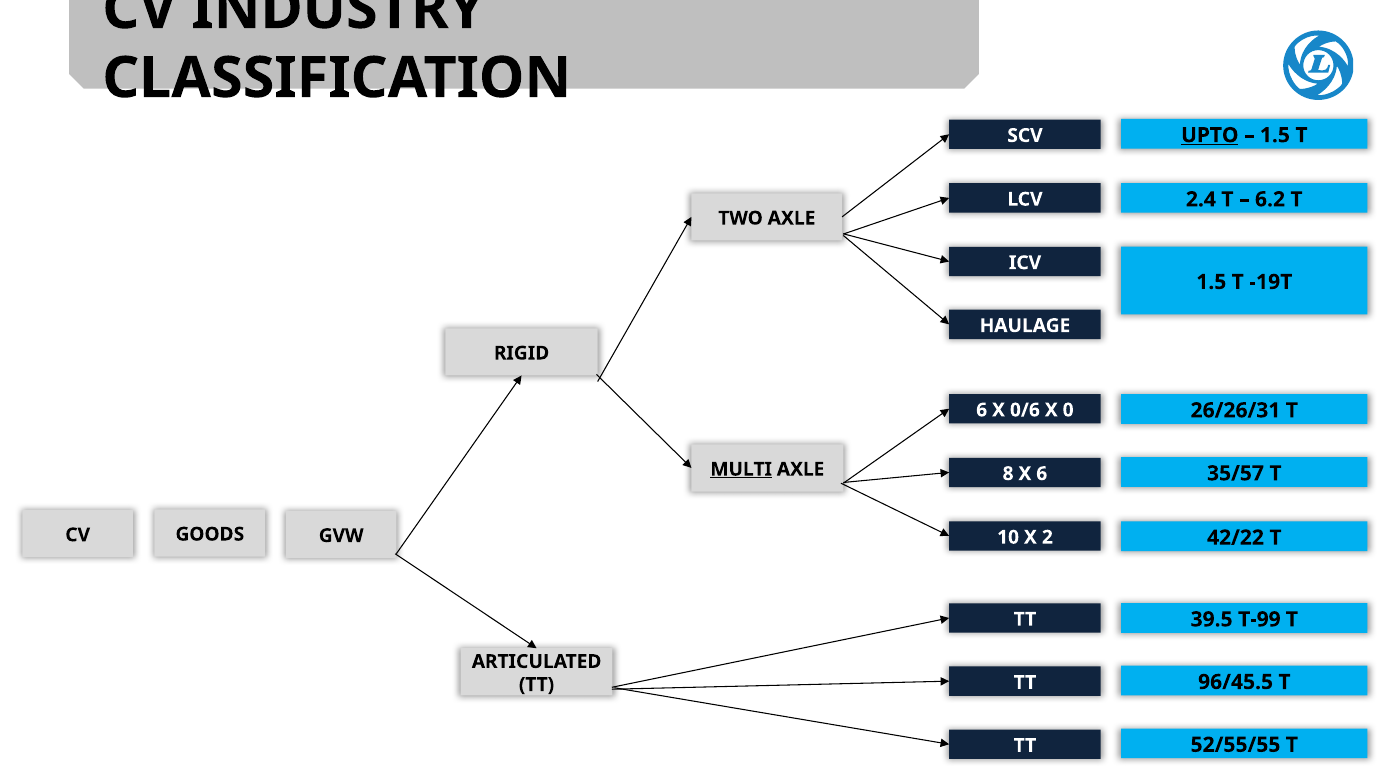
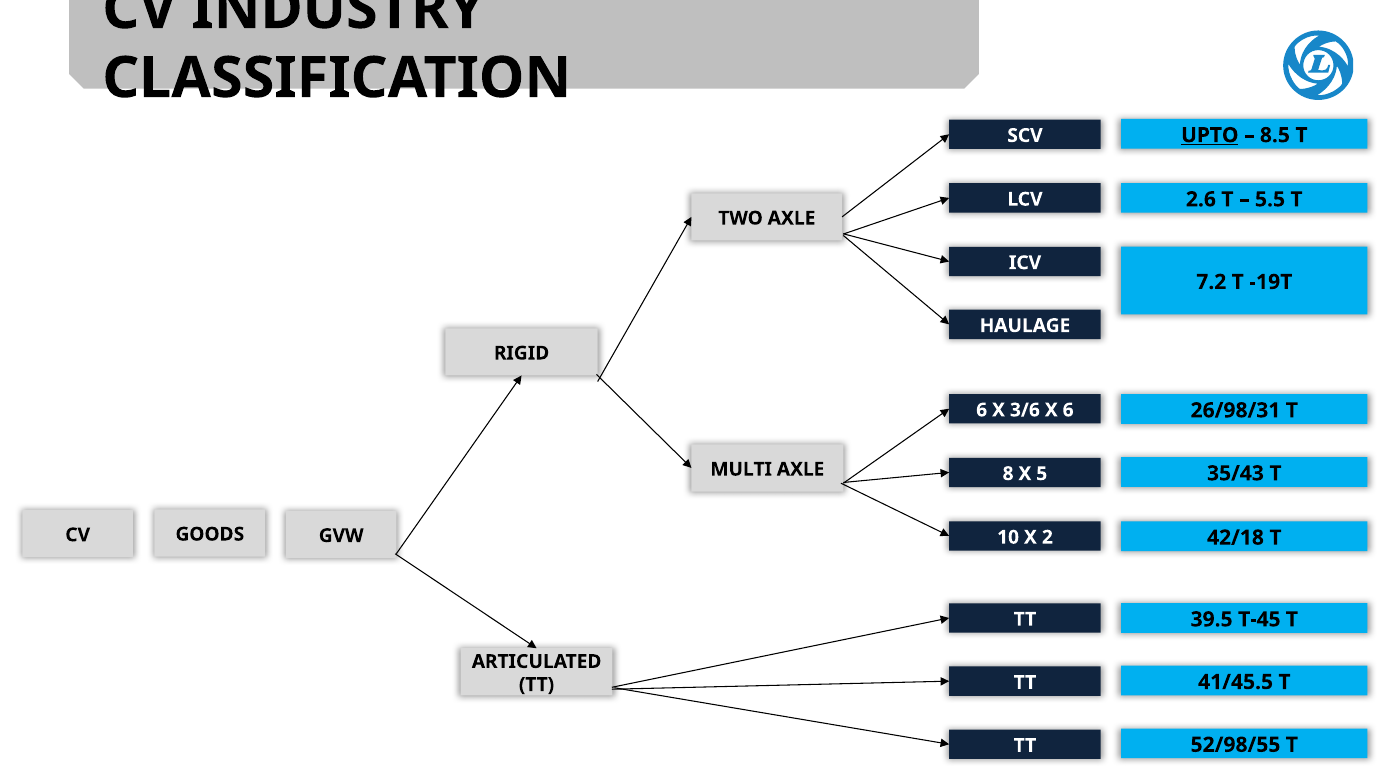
1.5 at (1275, 135): 1.5 -> 8.5
2.4: 2.4 -> 2.6
6.2: 6.2 -> 5.5
1.5 at (1211, 282): 1.5 -> 7.2
0/6: 0/6 -> 3/6
X 0: 0 -> 6
26/26/31: 26/26/31 -> 26/98/31
MULTI underline: present -> none
35/57: 35/57 -> 35/43
X 6: 6 -> 5
42/22: 42/22 -> 42/18
T-99: T-99 -> T-45
96/45.5: 96/45.5 -> 41/45.5
52/55/55: 52/55/55 -> 52/98/55
